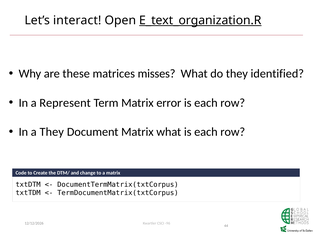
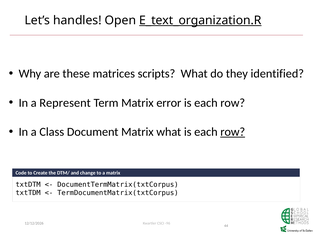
interact: interact -> handles
misses: misses -> scripts
a They: They -> Class
row at (233, 132) underline: none -> present
